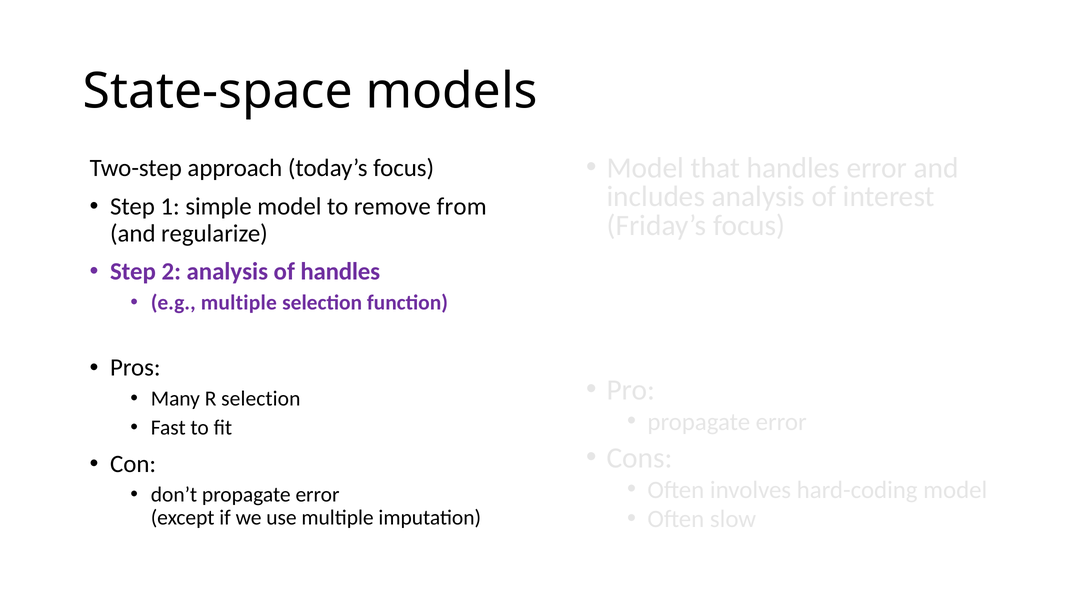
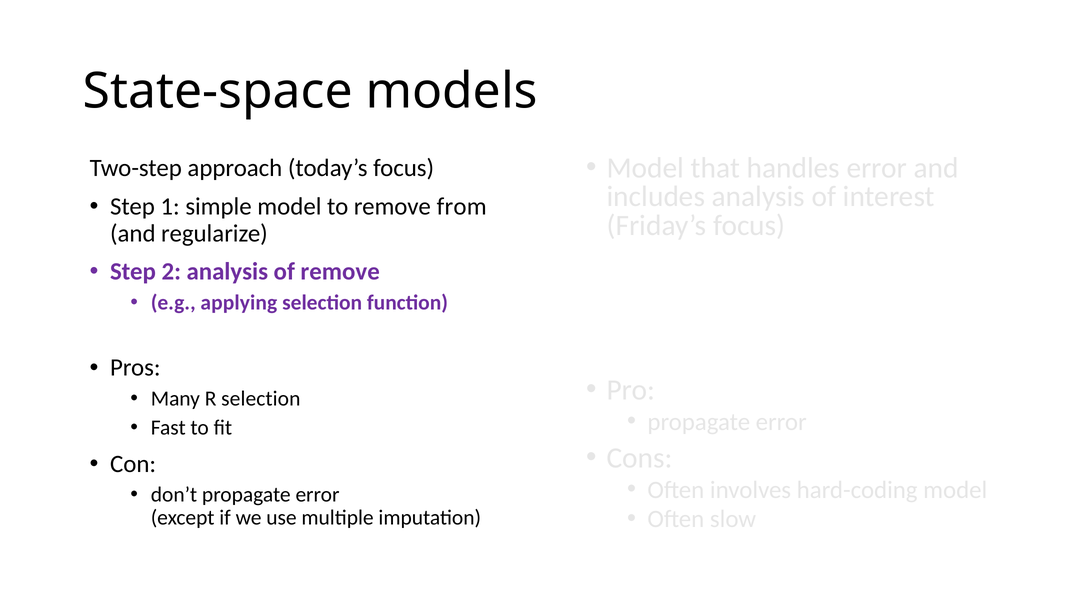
of handles: handles -> remove
e.g multiple: multiple -> applying
